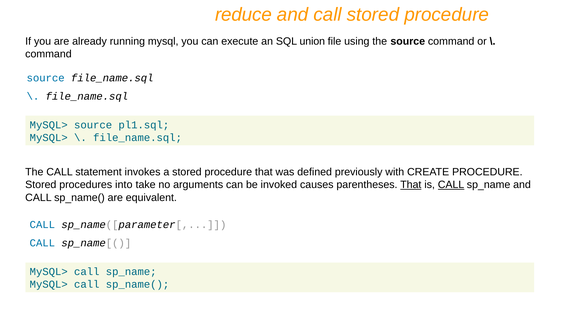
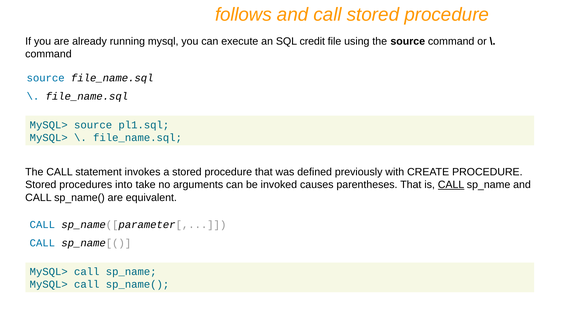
reduce: reduce -> follows
union: union -> credit
That at (411, 184) underline: present -> none
